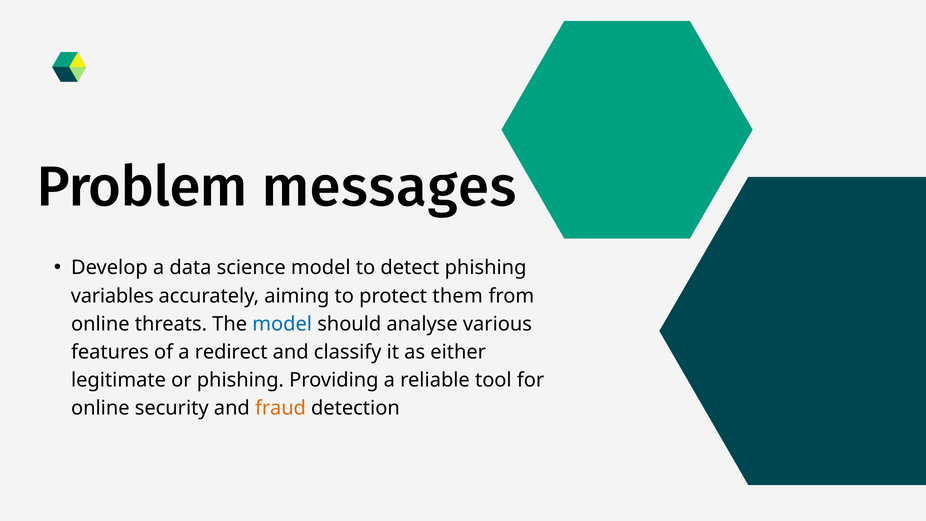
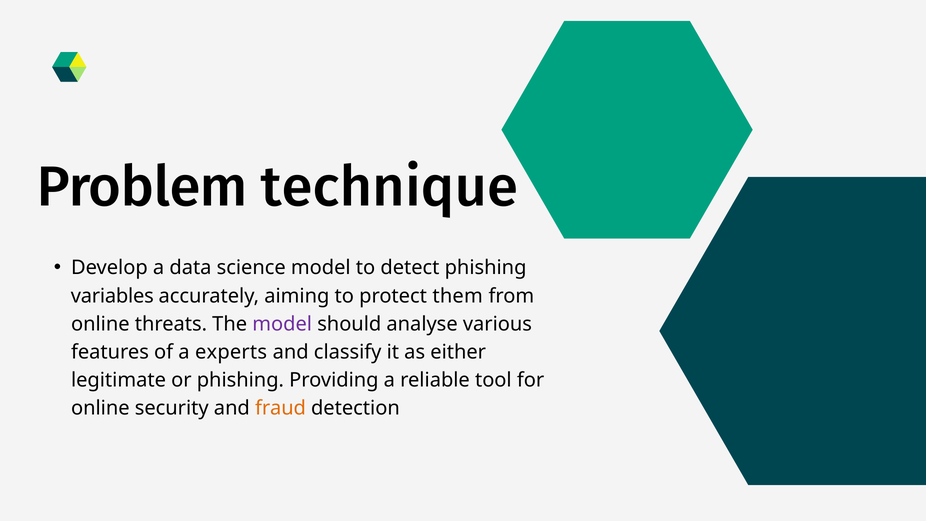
messages: messages -> technique
model at (282, 324) colour: blue -> purple
redirect: redirect -> experts
